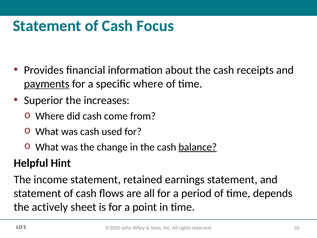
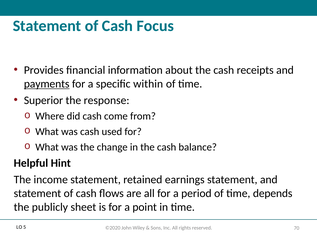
specific where: where -> within
increases: increases -> response
balance underline: present -> none
actively: actively -> publicly
